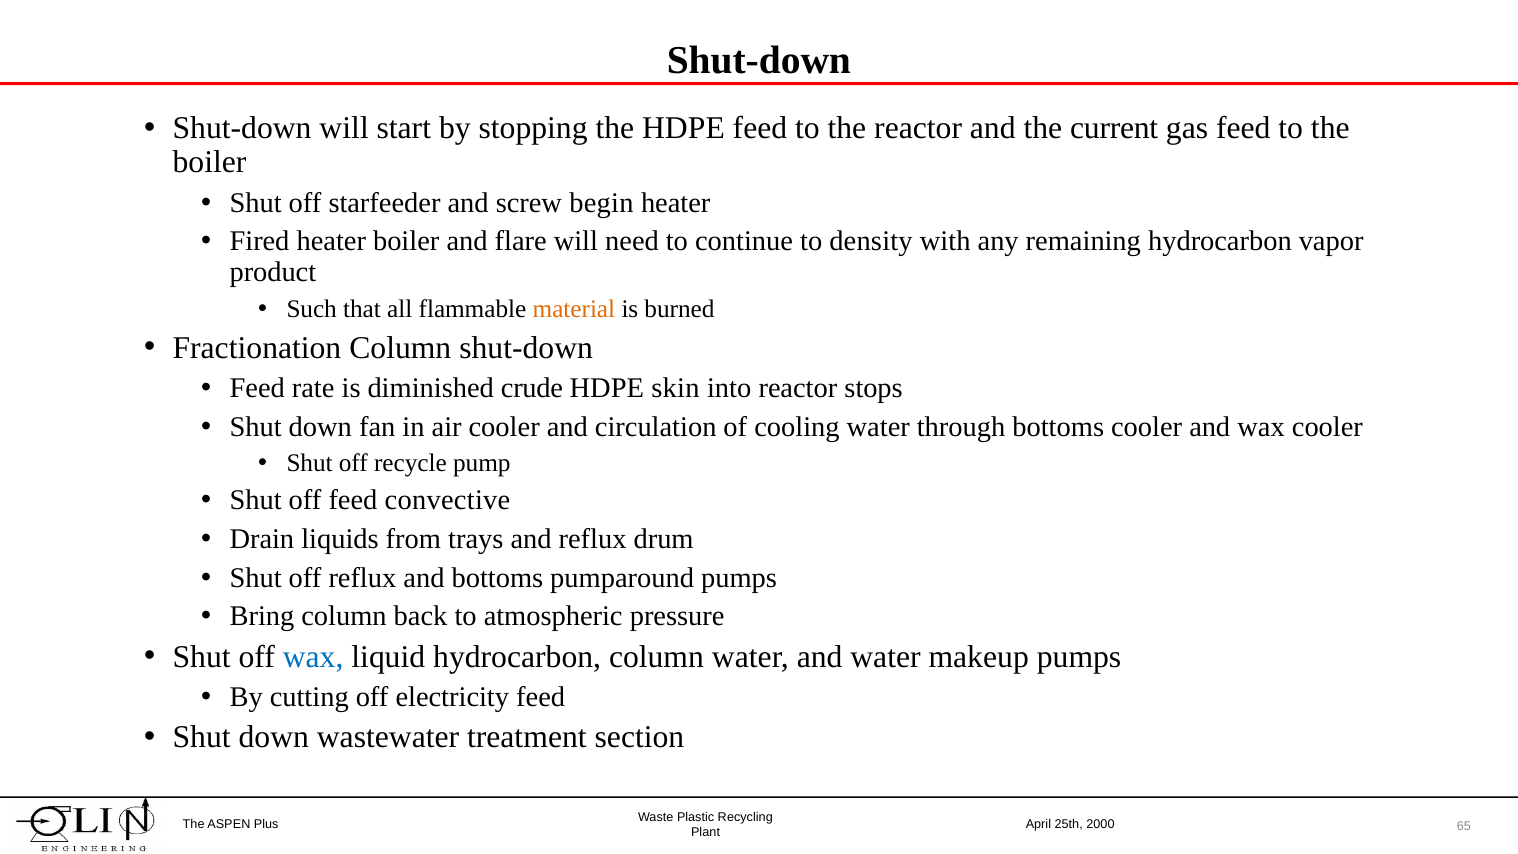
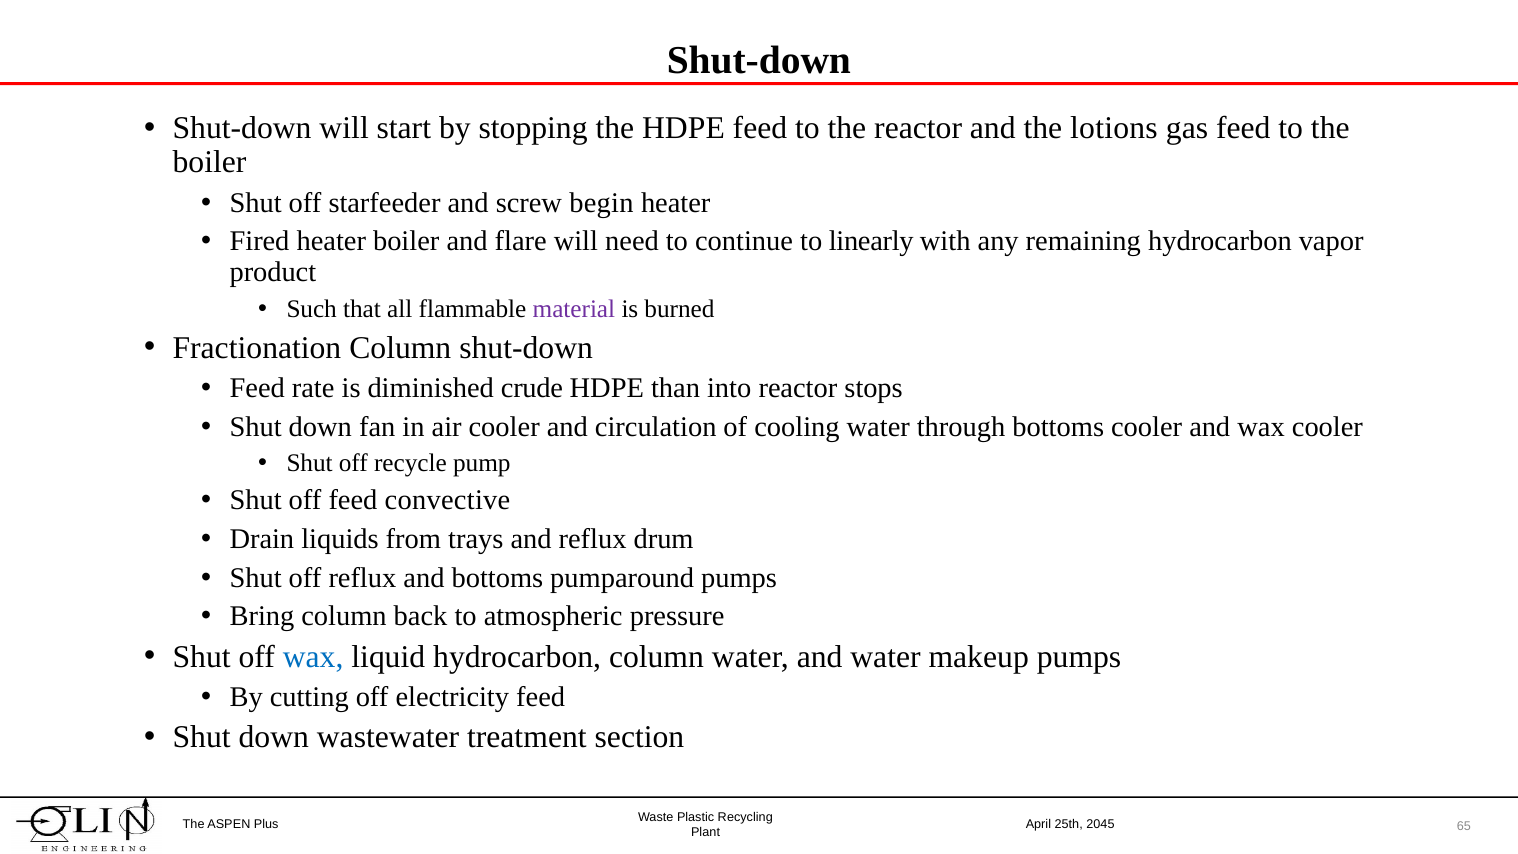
current: current -> lotions
density: density -> linearly
material colour: orange -> purple
skin: skin -> than
2000: 2000 -> 2045
